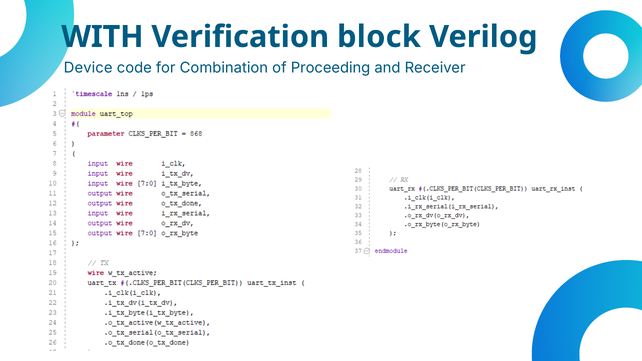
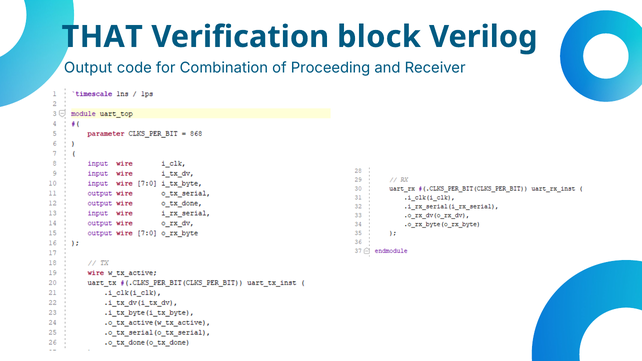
WITH: WITH -> THAT
Device: Device -> Output
